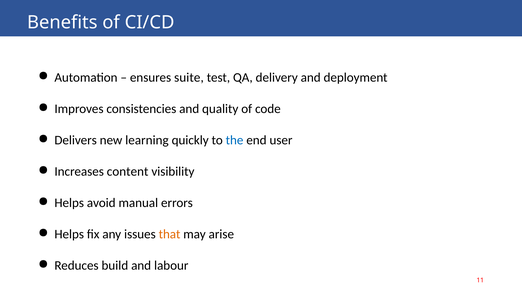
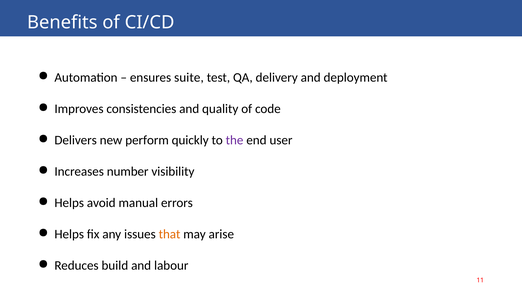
learning: learning -> perform
the colour: blue -> purple
content: content -> number
